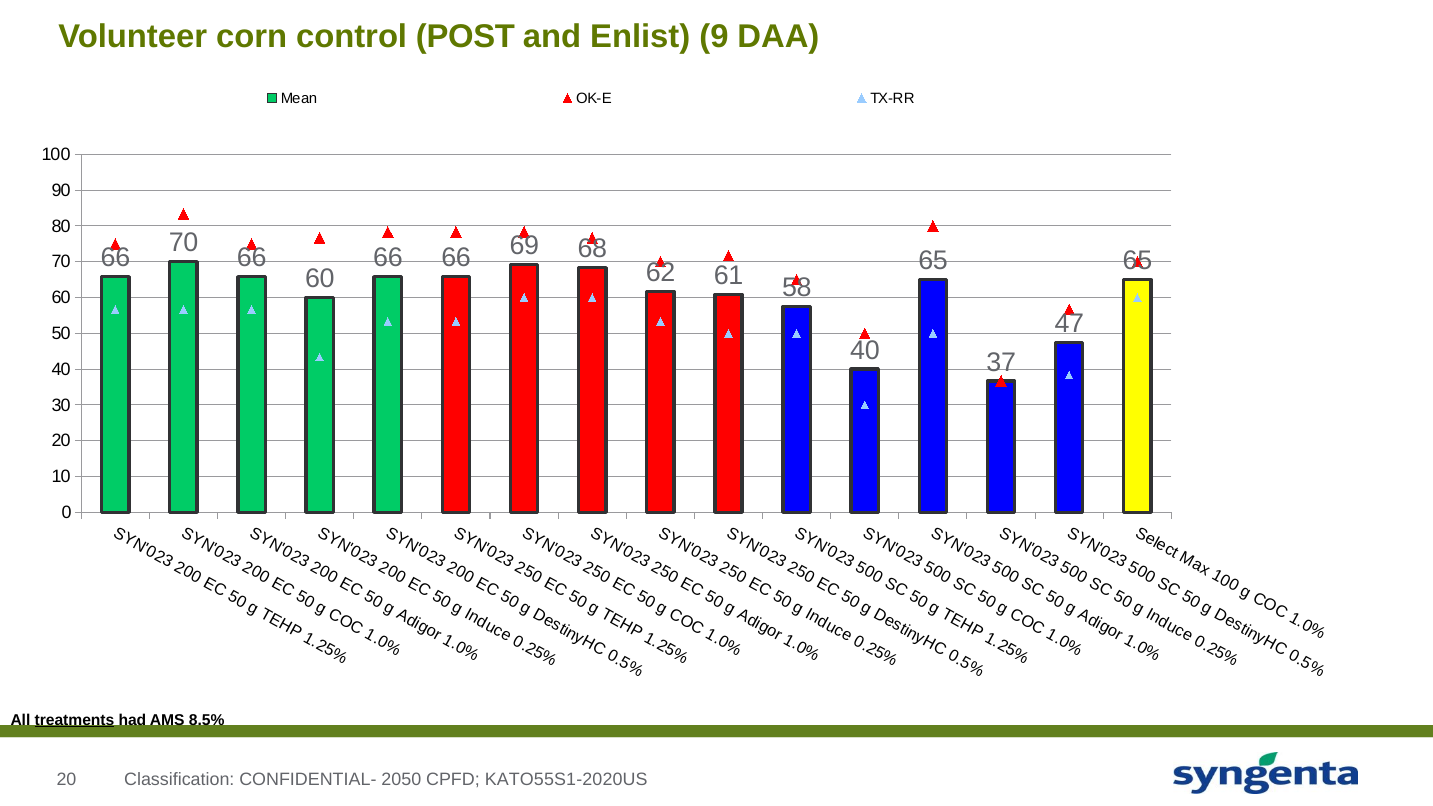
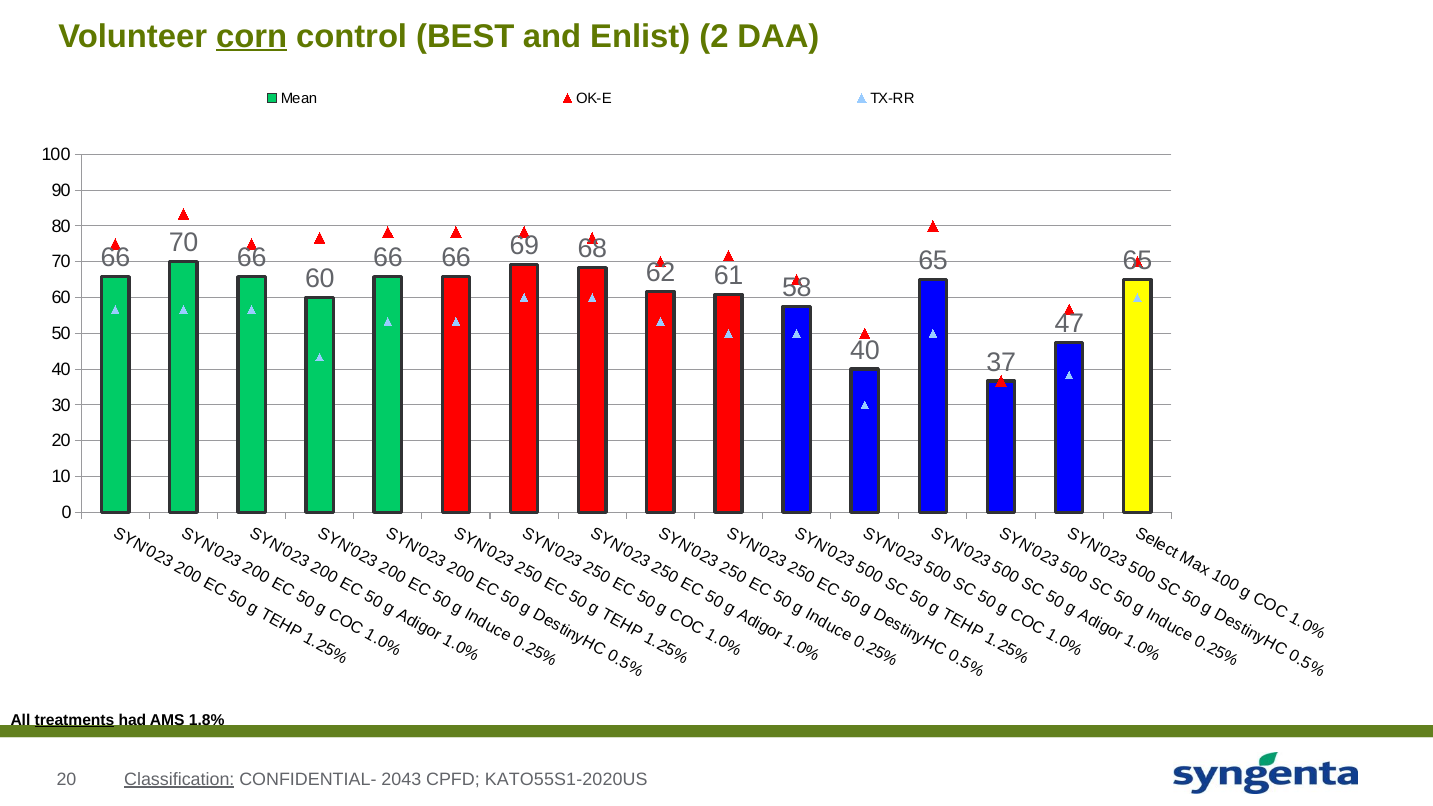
corn underline: none -> present
POST: POST -> BEST
Enlist 9: 9 -> 2
8.5%: 8.5% -> 1.8%
Classification underline: none -> present
2050: 2050 -> 2043
